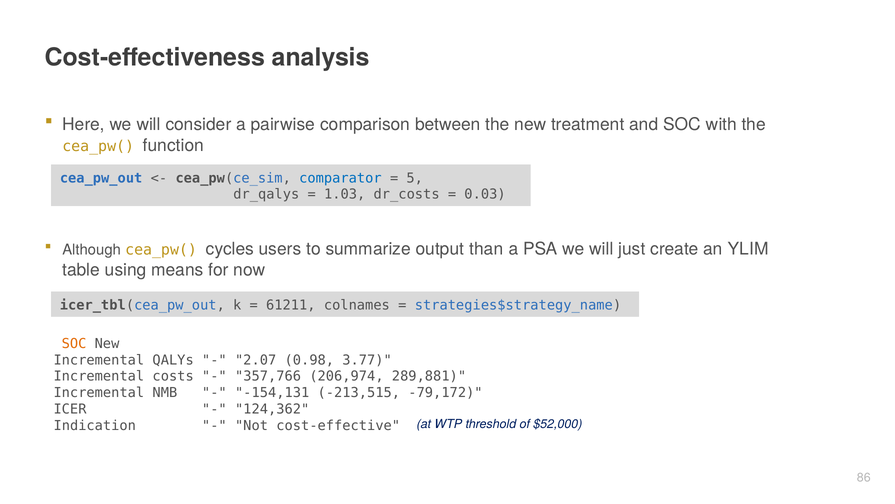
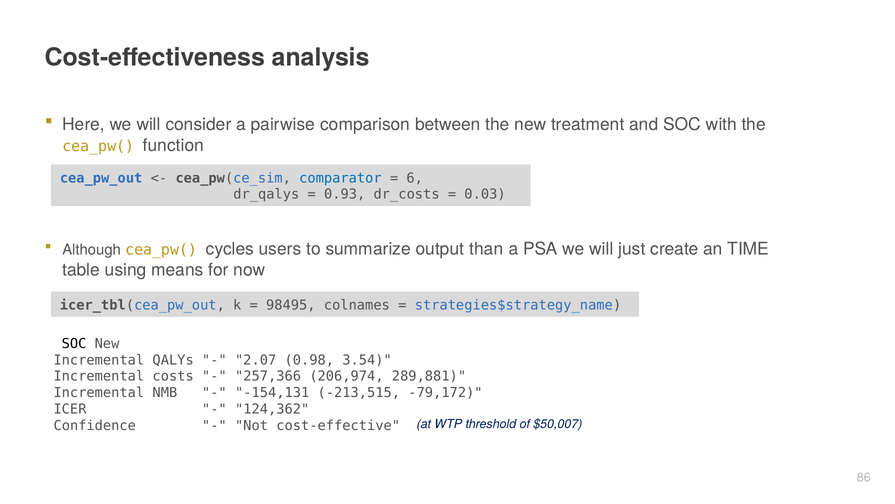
5: 5 -> 6
1.03: 1.03 -> 0.93
YLIM: YLIM -> TIME
61211: 61211 -> 98495
SOC at (74, 343) colour: orange -> black
3.77: 3.77 -> 3.54
357,766: 357,766 -> 257,366
Indication: Indication -> Confidence
$52,000: $52,000 -> $50,007
